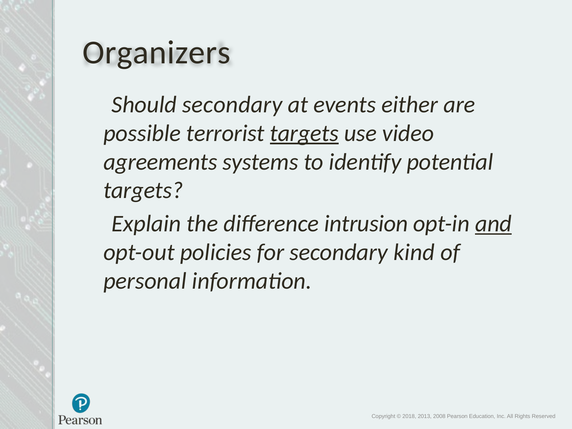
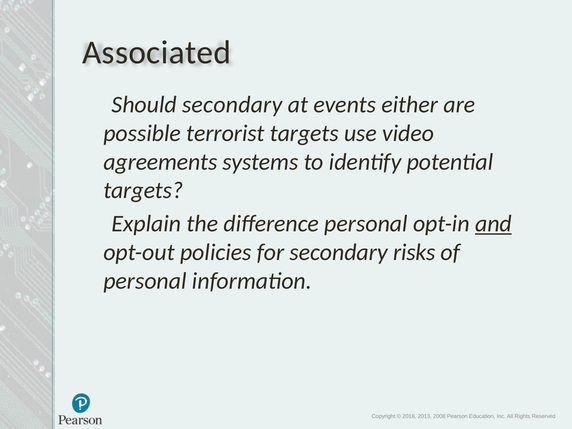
Organizers: Organizers -> Associated
targets at (304, 133) underline: present -> none
difference intrusion: intrusion -> personal
kind: kind -> risks
